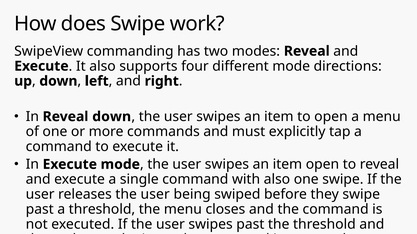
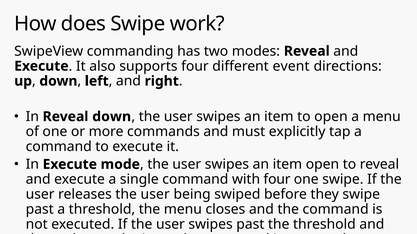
different mode: mode -> event
with also: also -> four
